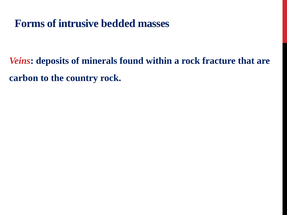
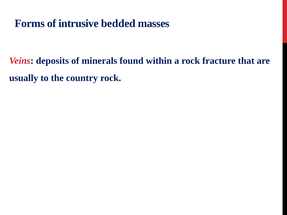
carbon: carbon -> usually
